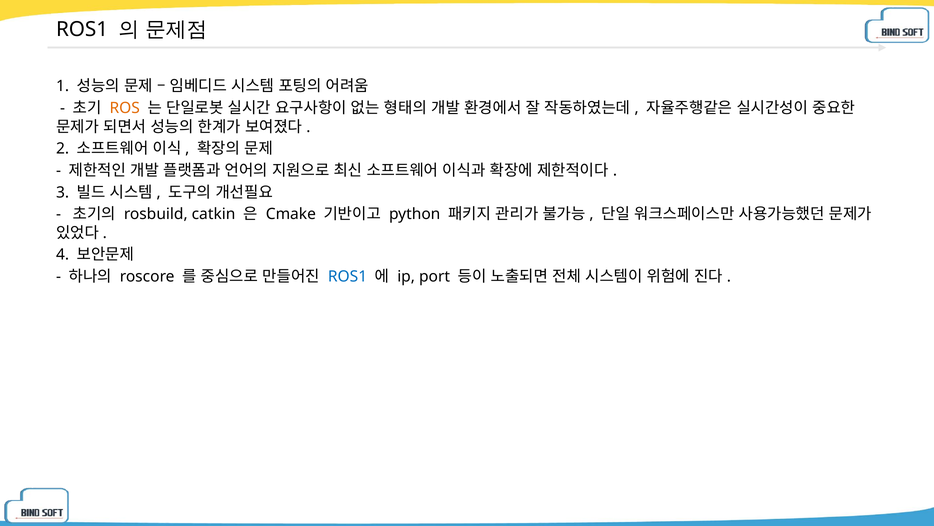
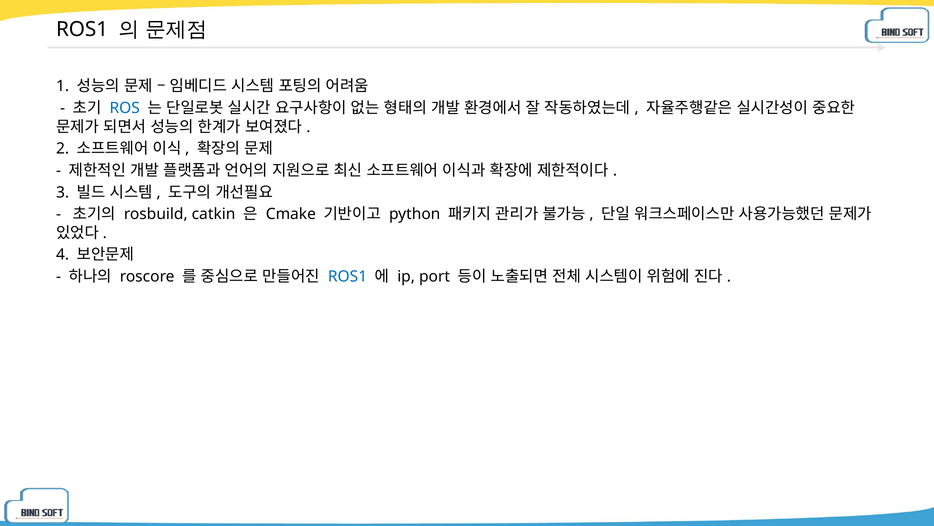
ROS colour: orange -> blue
